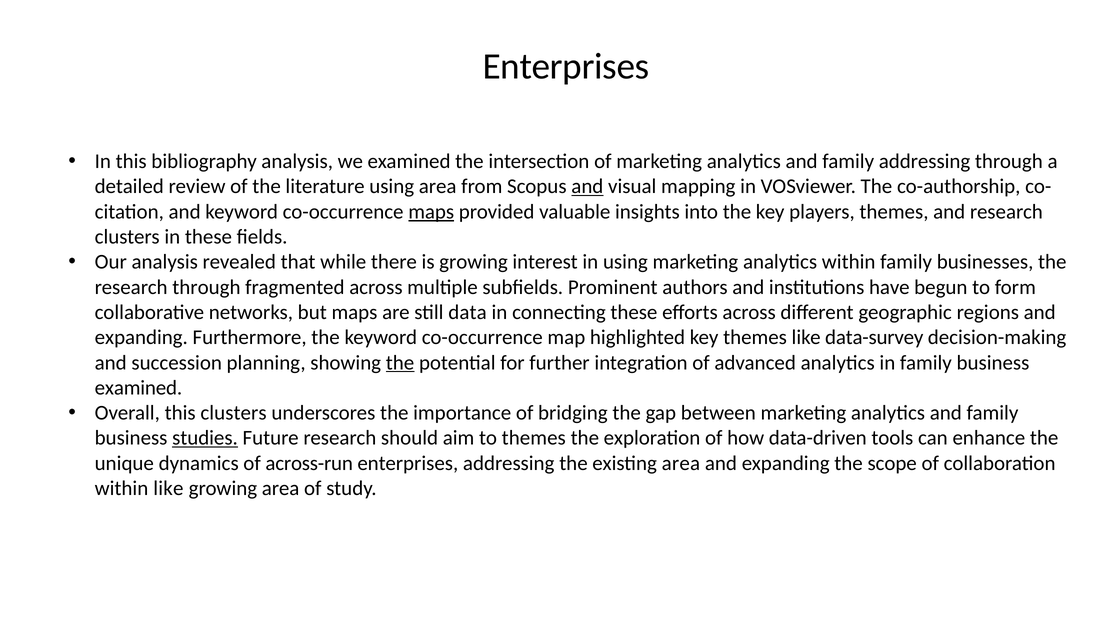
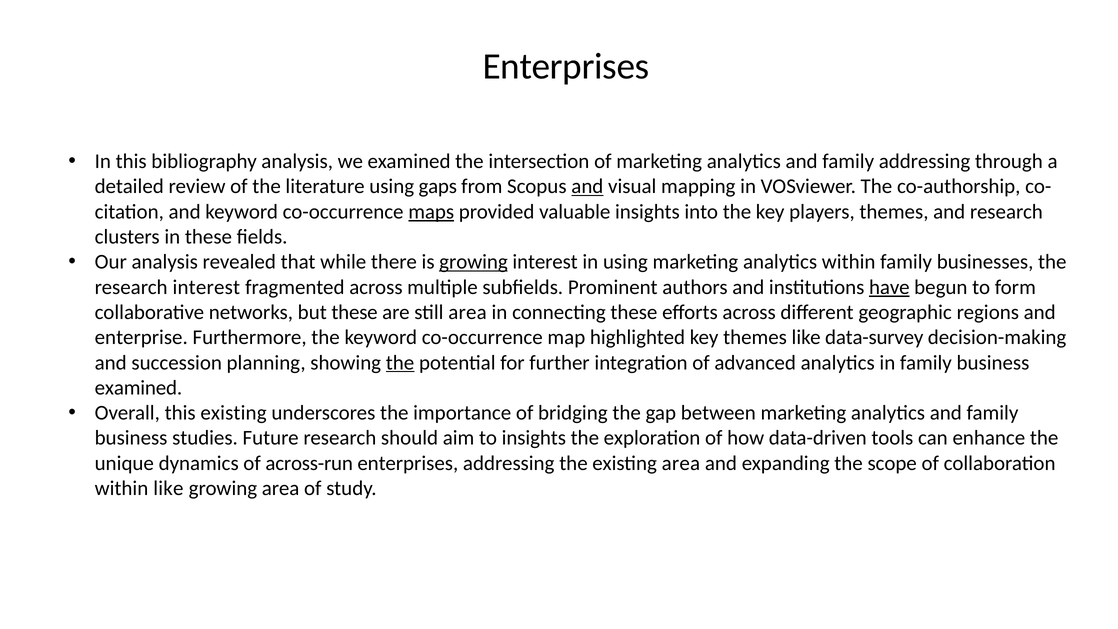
using area: area -> gaps
growing at (474, 262) underline: none -> present
research through: through -> interest
have underline: none -> present
but maps: maps -> these
still data: data -> area
expanding at (141, 337): expanding -> enterprise
this clusters: clusters -> existing
studies underline: present -> none
to themes: themes -> insights
